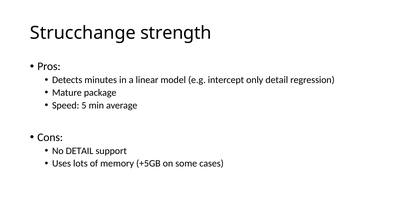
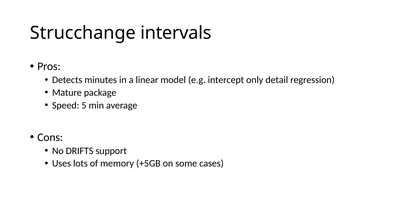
strength: strength -> intervals
No DETAIL: DETAIL -> DRIFTS
